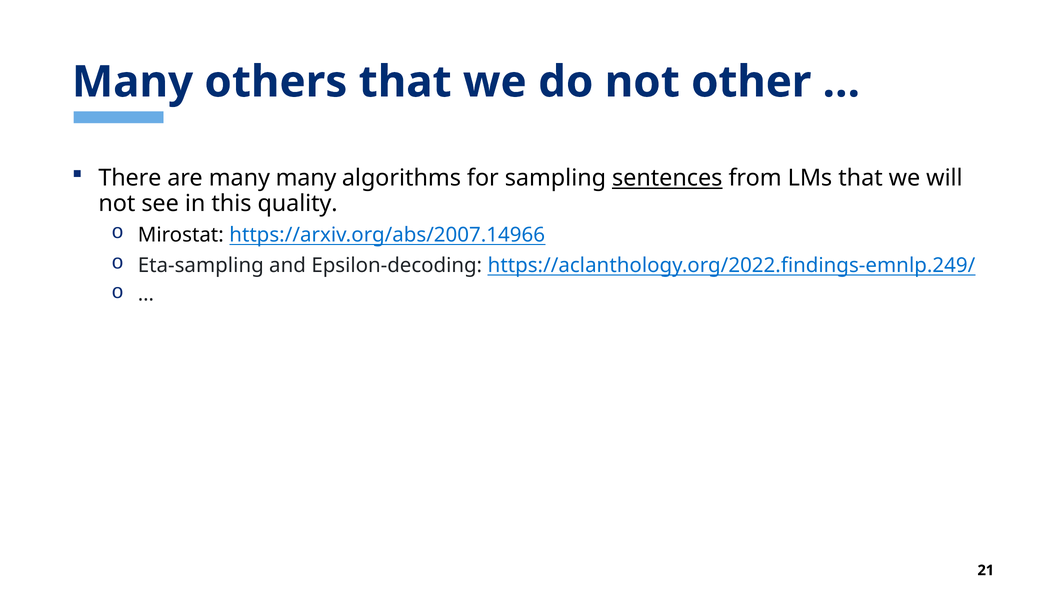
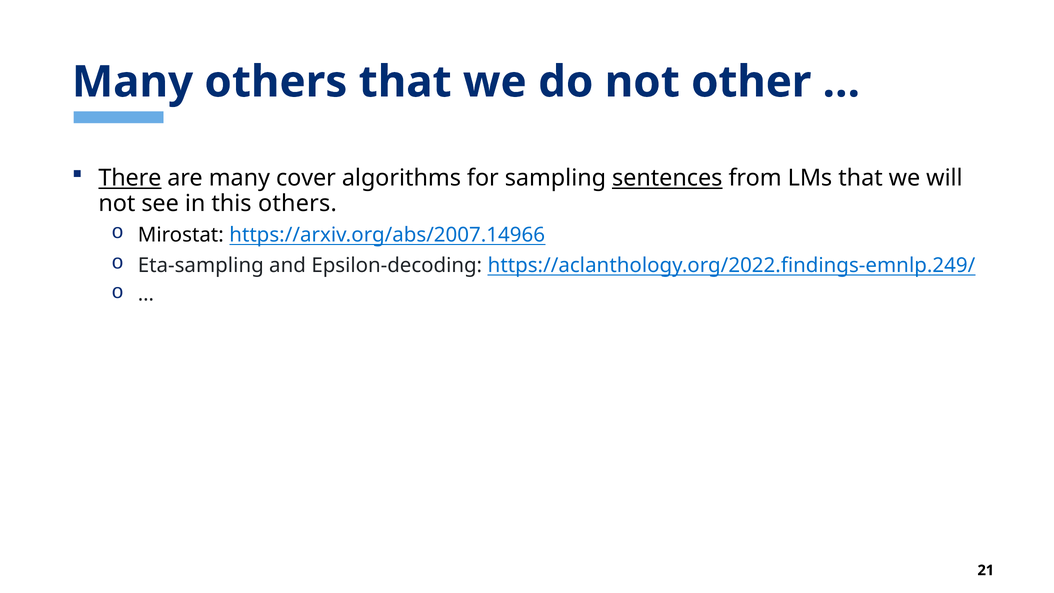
There underline: none -> present
many many: many -> cover
this quality: quality -> others
